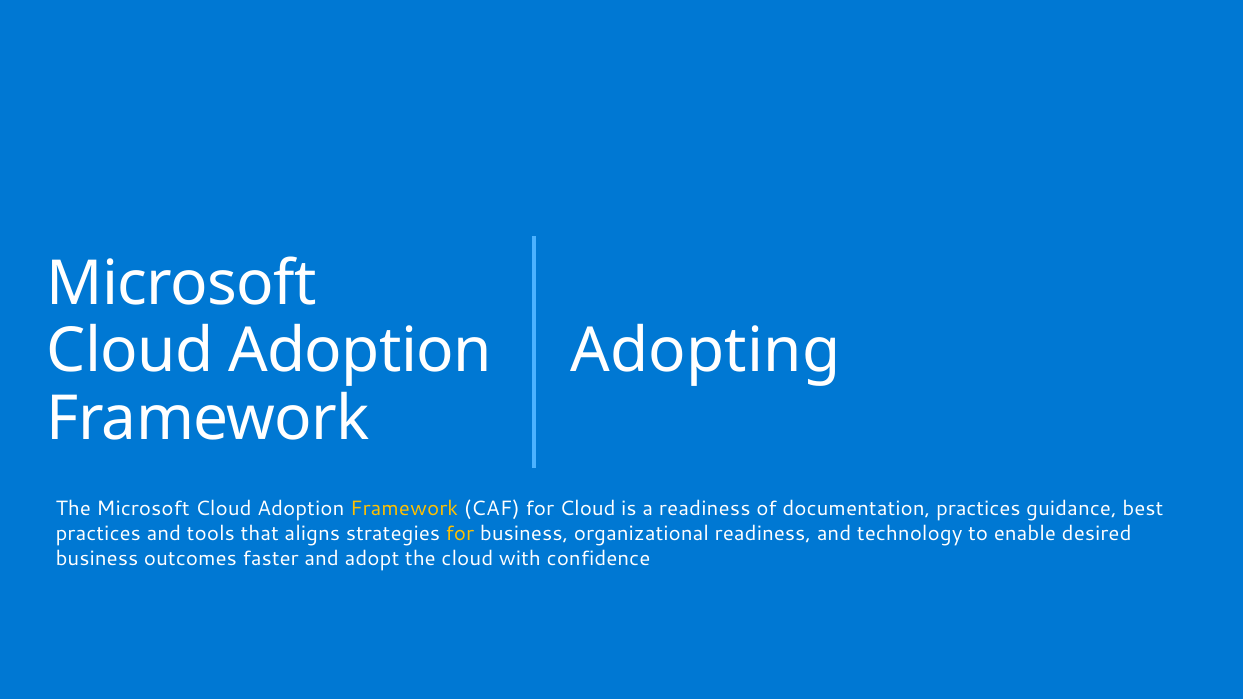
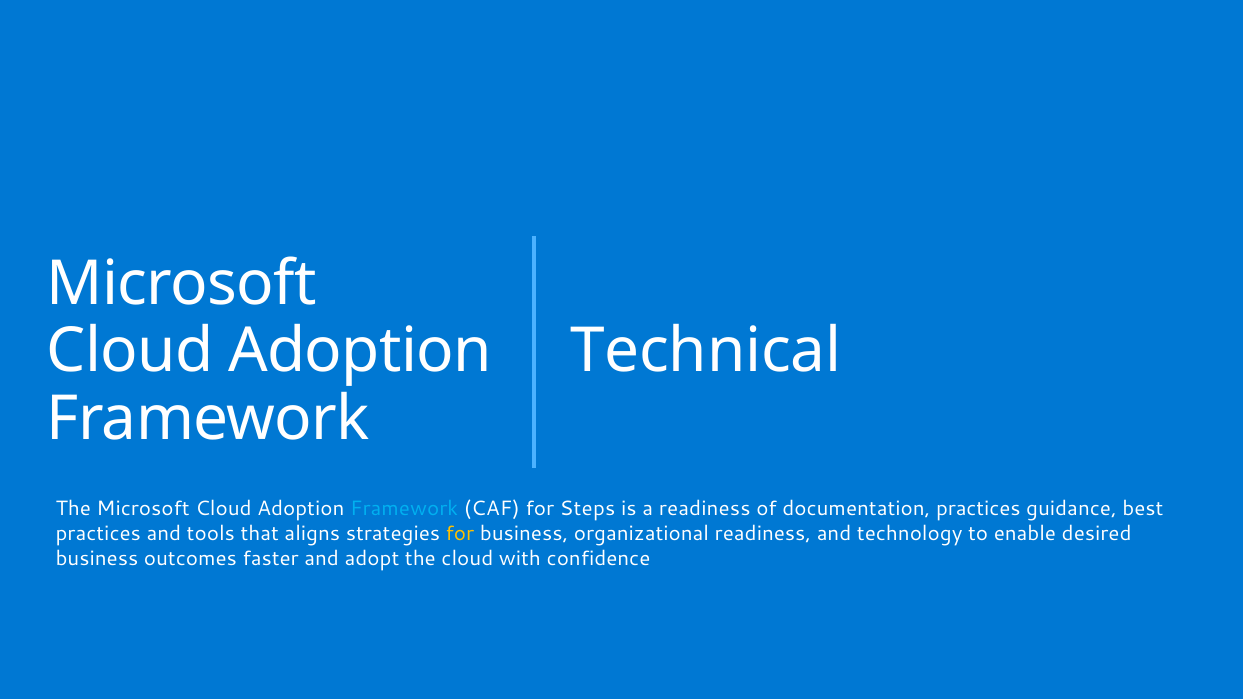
Adopting: Adopting -> Technical
Framework at (404, 509) colour: yellow -> light blue
for Cloud: Cloud -> Steps
